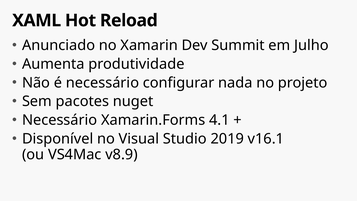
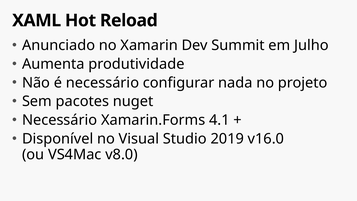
v16.1: v16.1 -> v16.0
v8.9: v8.9 -> v8.0
